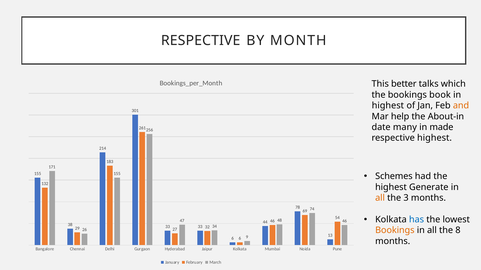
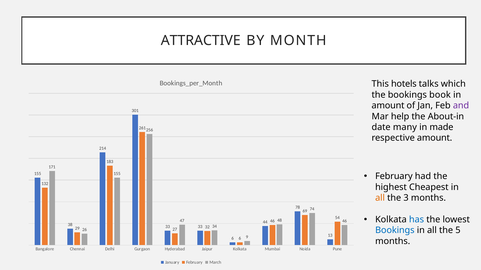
RESPECTIVE at (201, 40): RESPECTIVE -> ATTRACTIVE
better: better -> hotels
highest at (388, 106): highest -> amount
and colour: orange -> purple
respective highest: highest -> amount
Schemes at (394, 177): Schemes -> February
Generate: Generate -> Cheapest
Bookings at (395, 231) colour: orange -> blue
8: 8 -> 5
